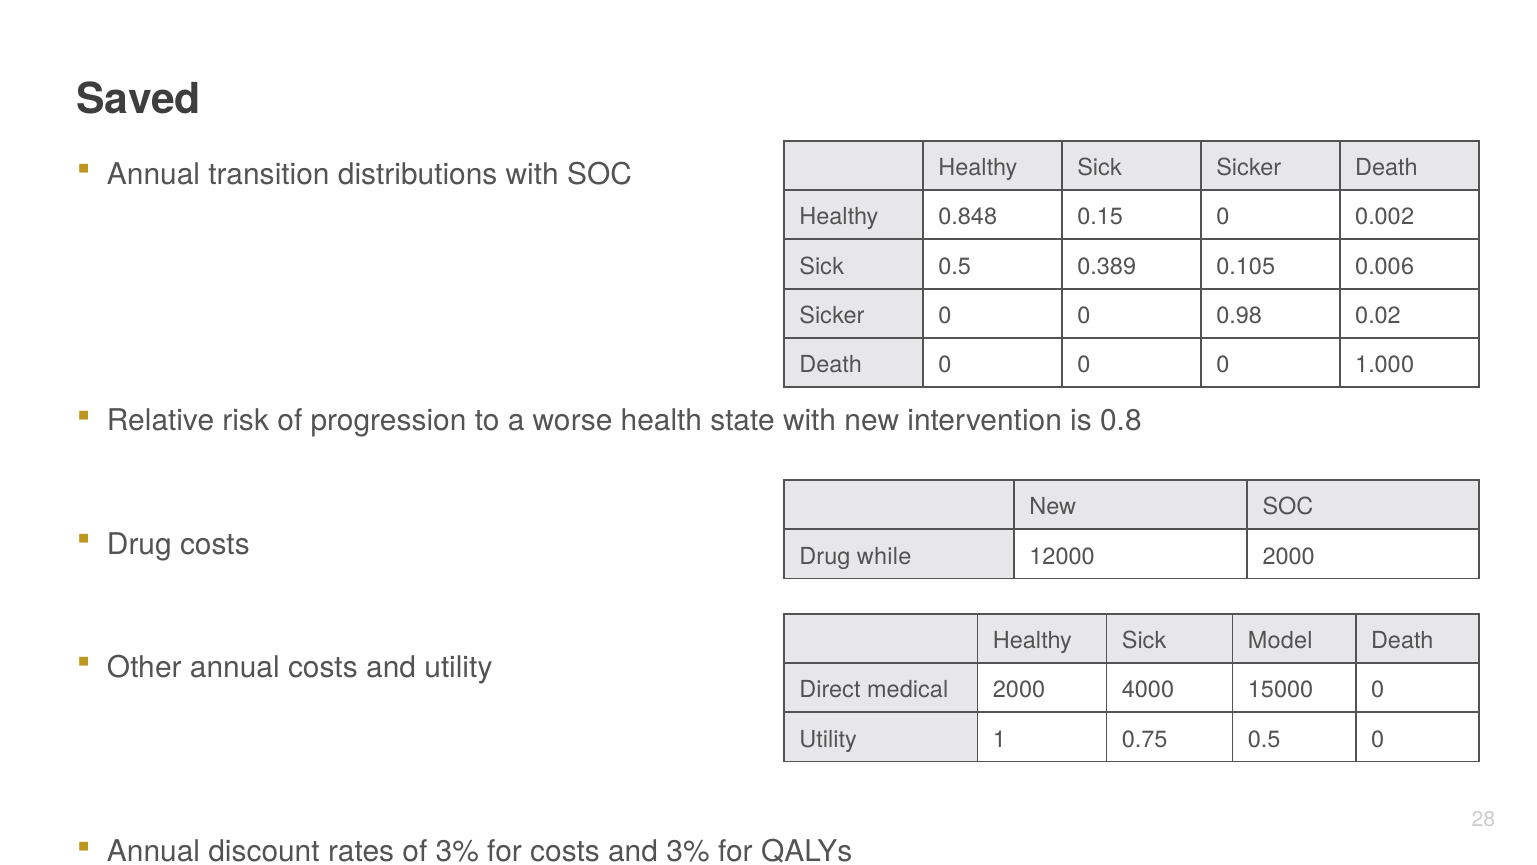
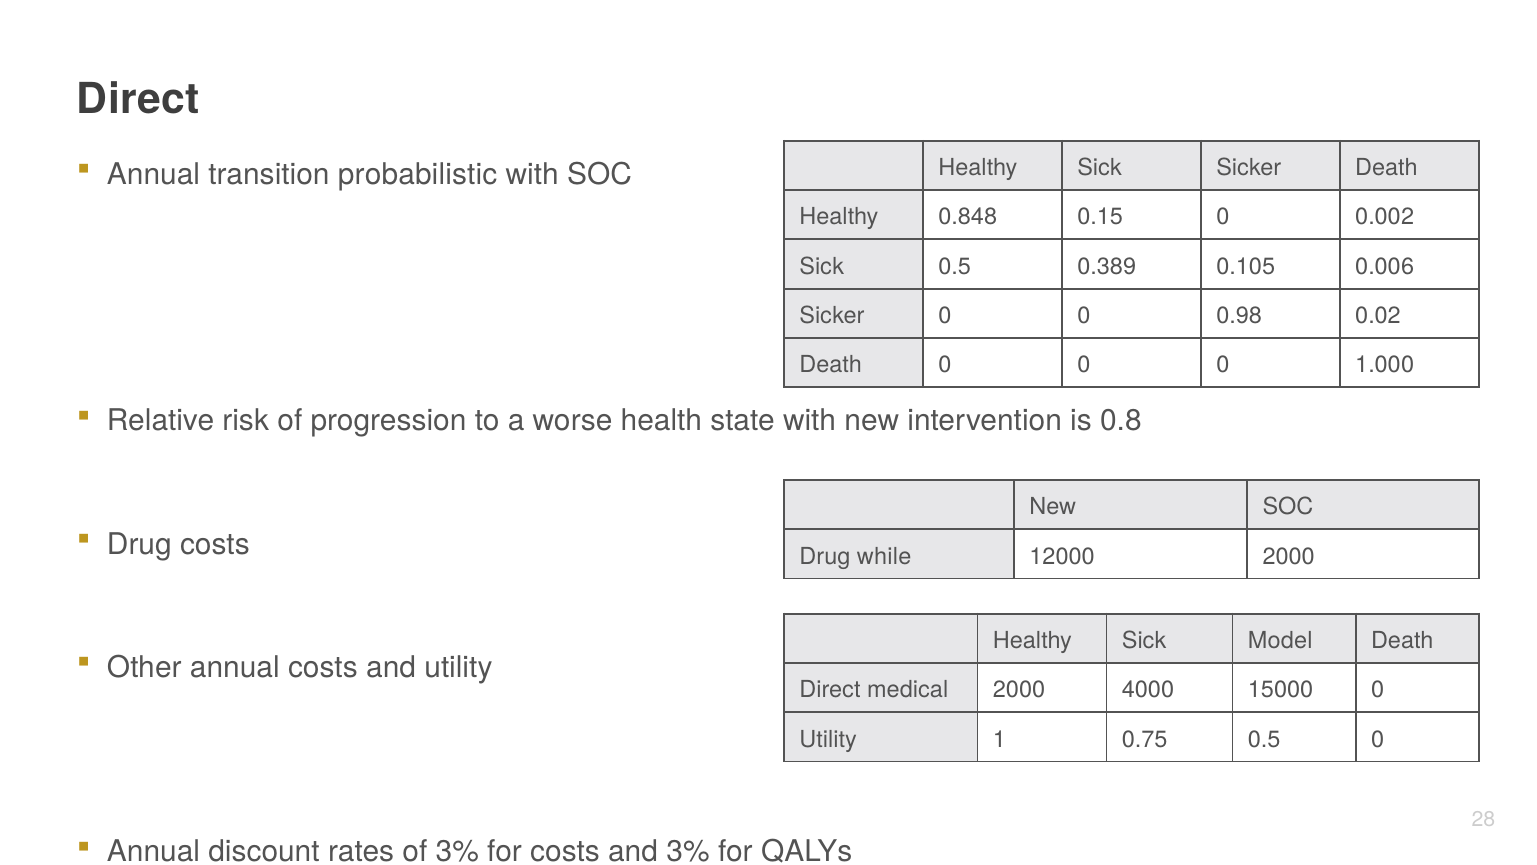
Saved at (139, 99): Saved -> Direct
distributions: distributions -> probabilistic
